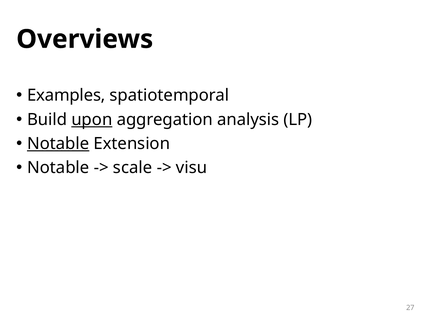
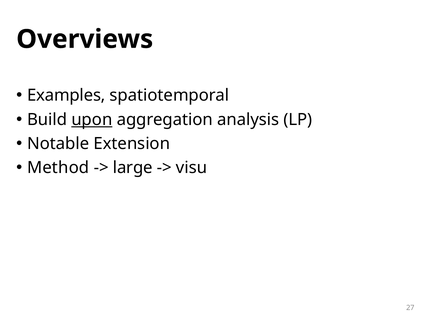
Notable at (58, 143) underline: present -> none
Notable at (58, 167): Notable -> Method
scale: scale -> large
